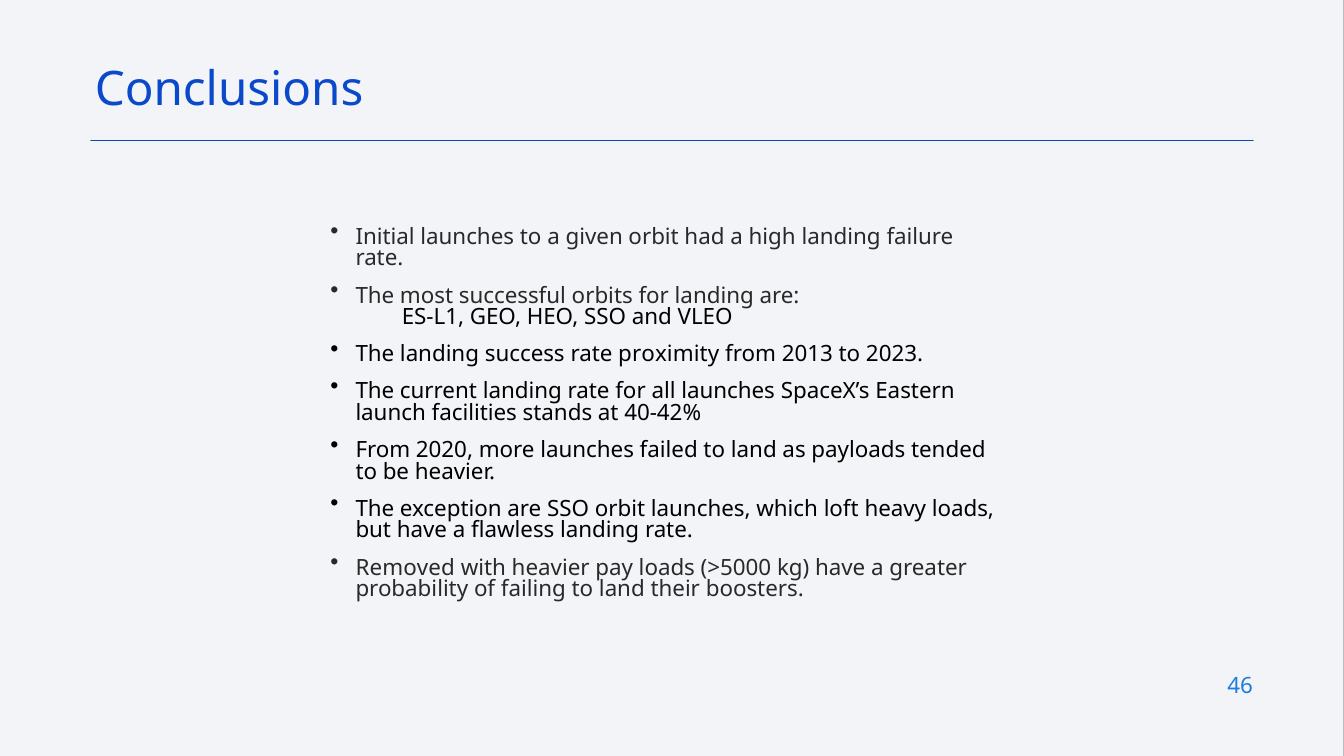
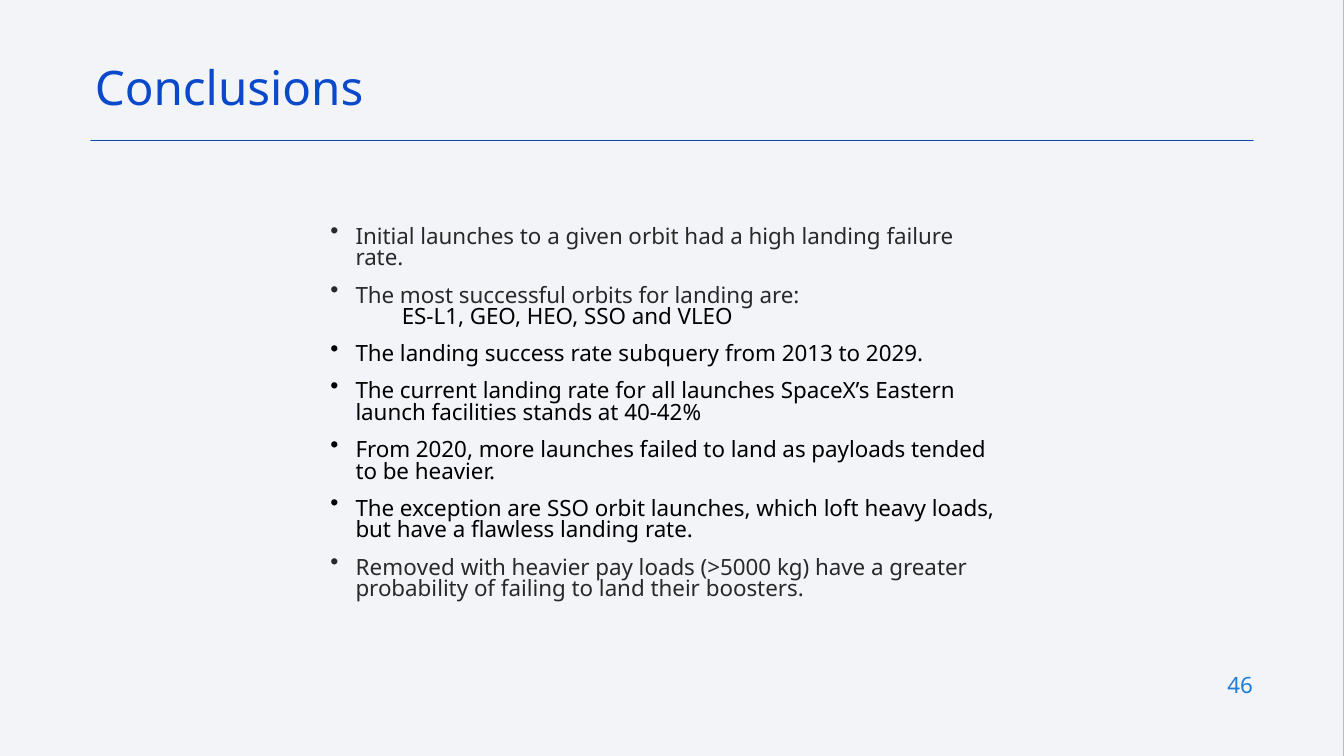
proximity: proximity -> subquery
2023: 2023 -> 2029
